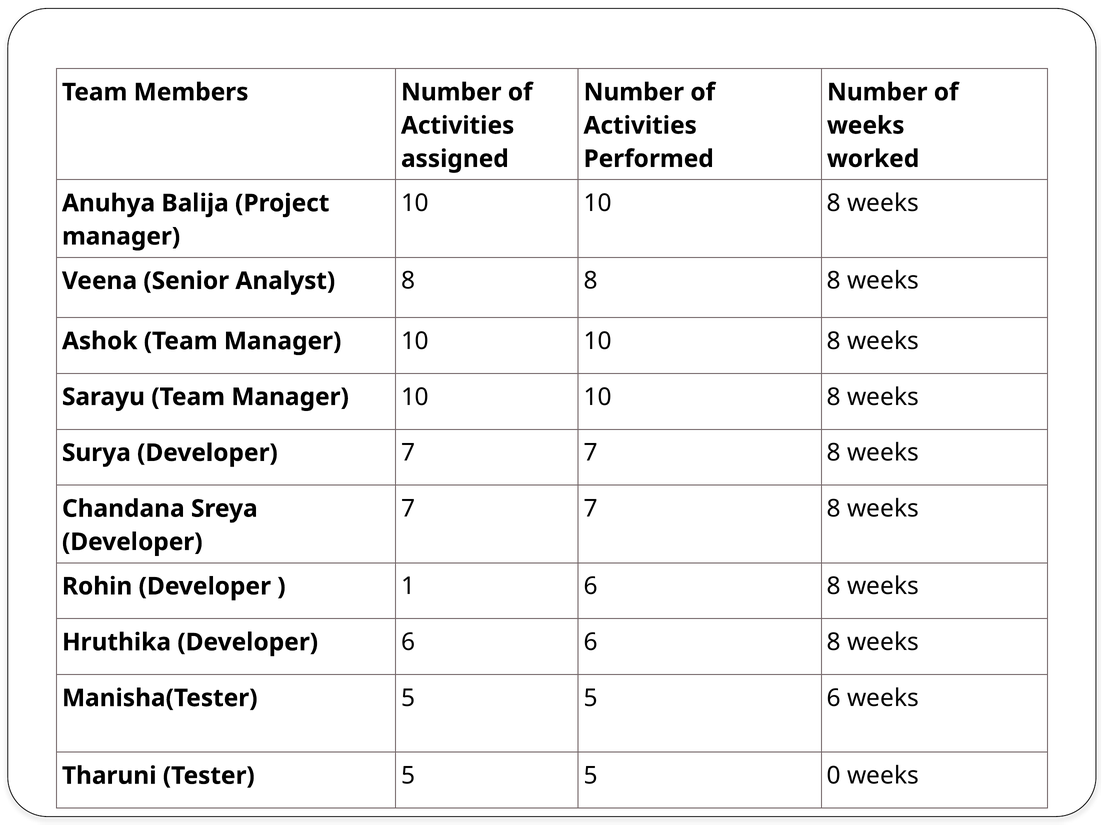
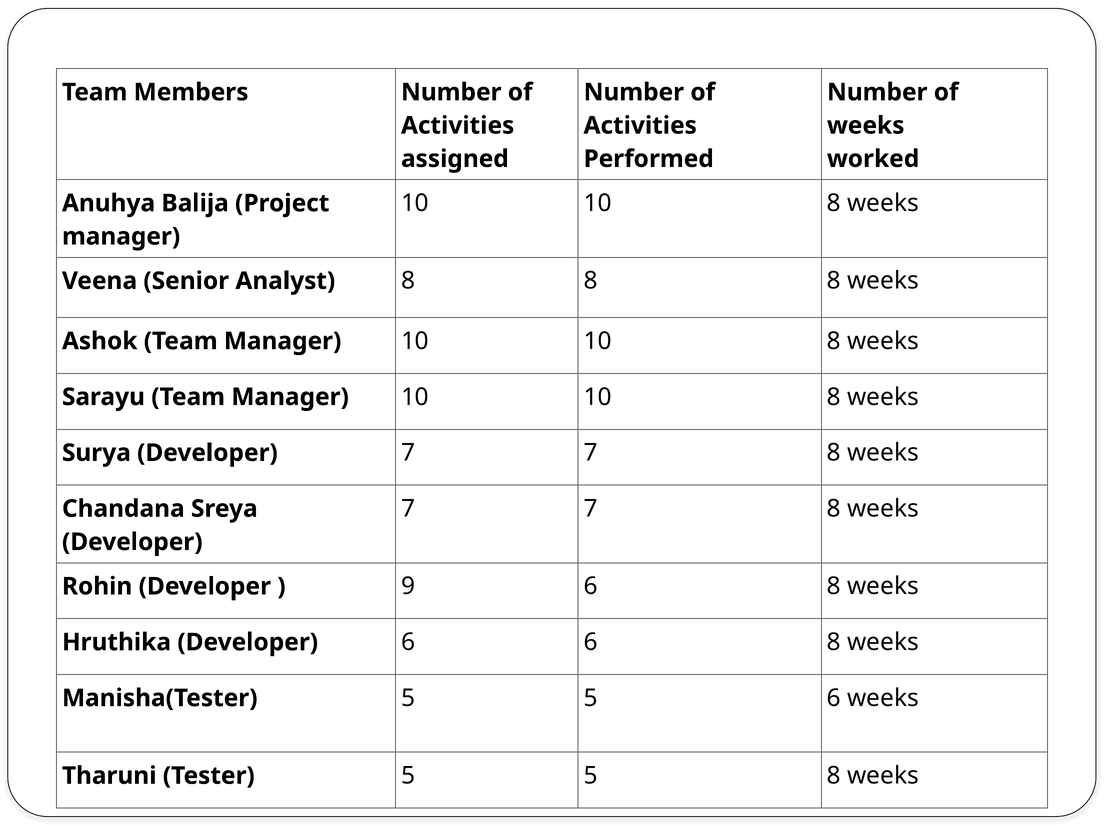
1: 1 -> 9
5 0: 0 -> 8
